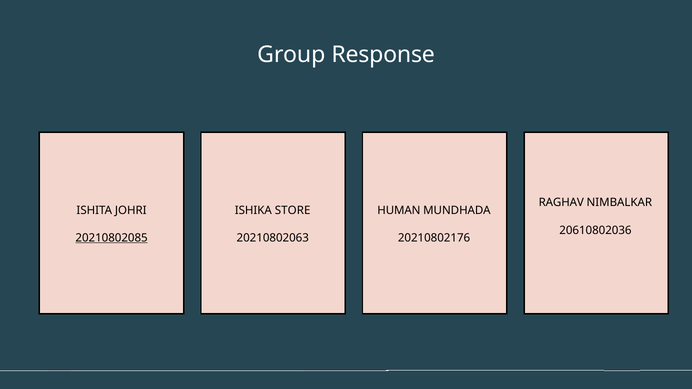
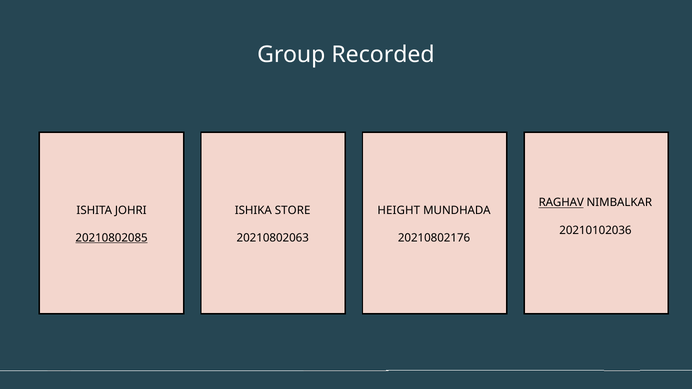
Response: Response -> Recorded
RAGHAV underline: none -> present
HUMAN: HUMAN -> HEIGHT
20610802036: 20610802036 -> 20210102036
